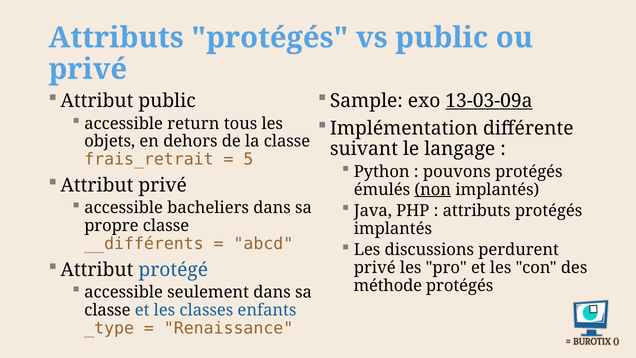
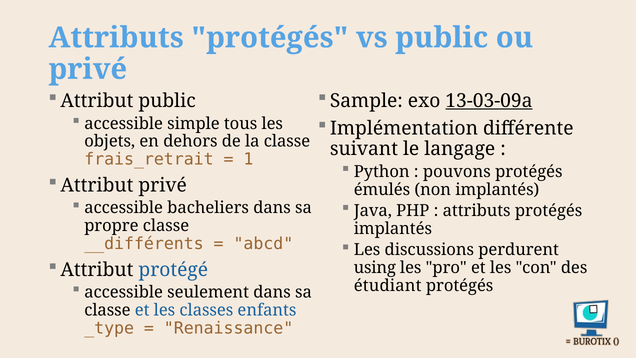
return: return -> simple
5: 5 -> 1
non underline: present -> none
privé at (375, 268): privé -> using
méthode: méthode -> étudiant
